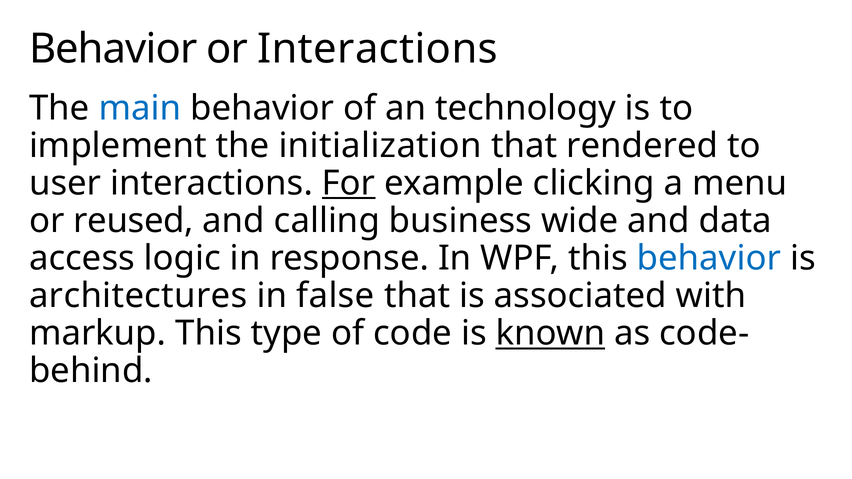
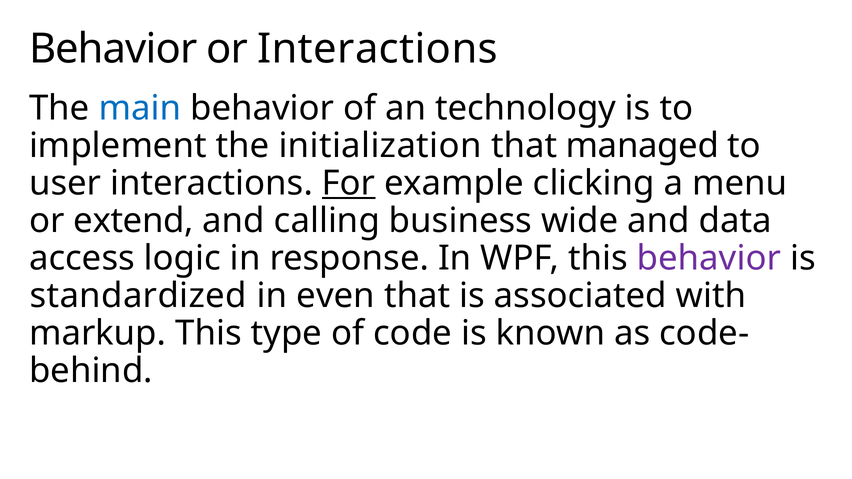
rendered: rendered -> managed
reused: reused -> extend
behavior at (709, 258) colour: blue -> purple
architectures: architectures -> standardized
false: false -> even
known underline: present -> none
